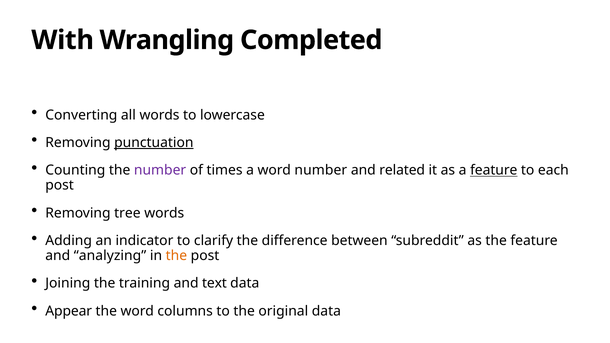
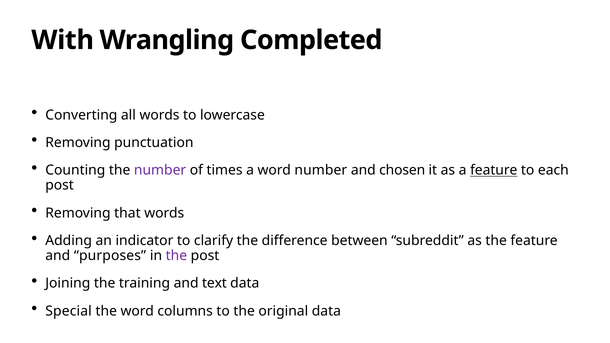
punctuation underline: present -> none
related: related -> chosen
tree: tree -> that
analyzing: analyzing -> purposes
the at (176, 256) colour: orange -> purple
Appear: Appear -> Special
